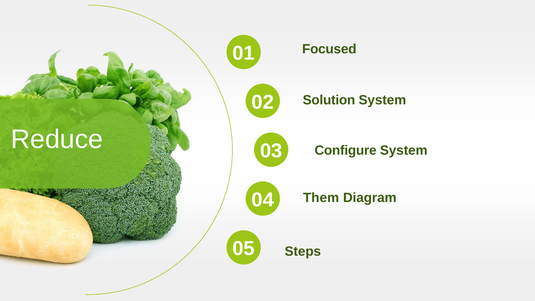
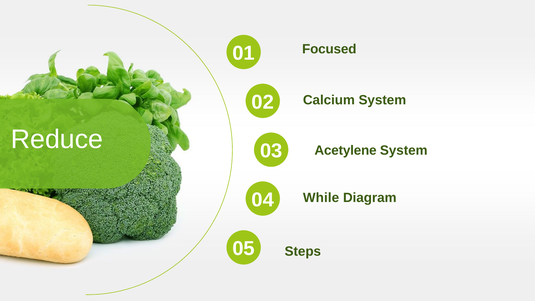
Solution: Solution -> Calcium
Configure: Configure -> Acetylene
Them: Them -> While
